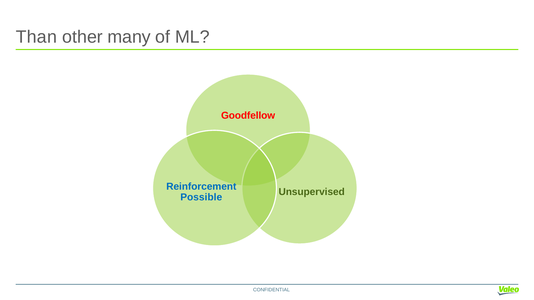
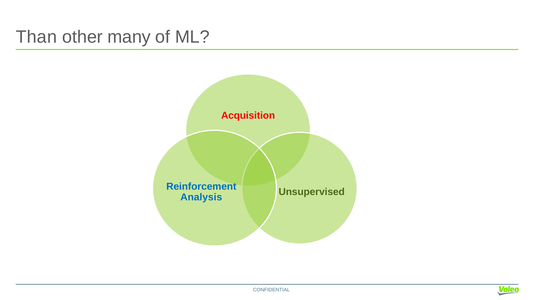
Goodfellow: Goodfellow -> Acquisition
Possible: Possible -> Analysis
